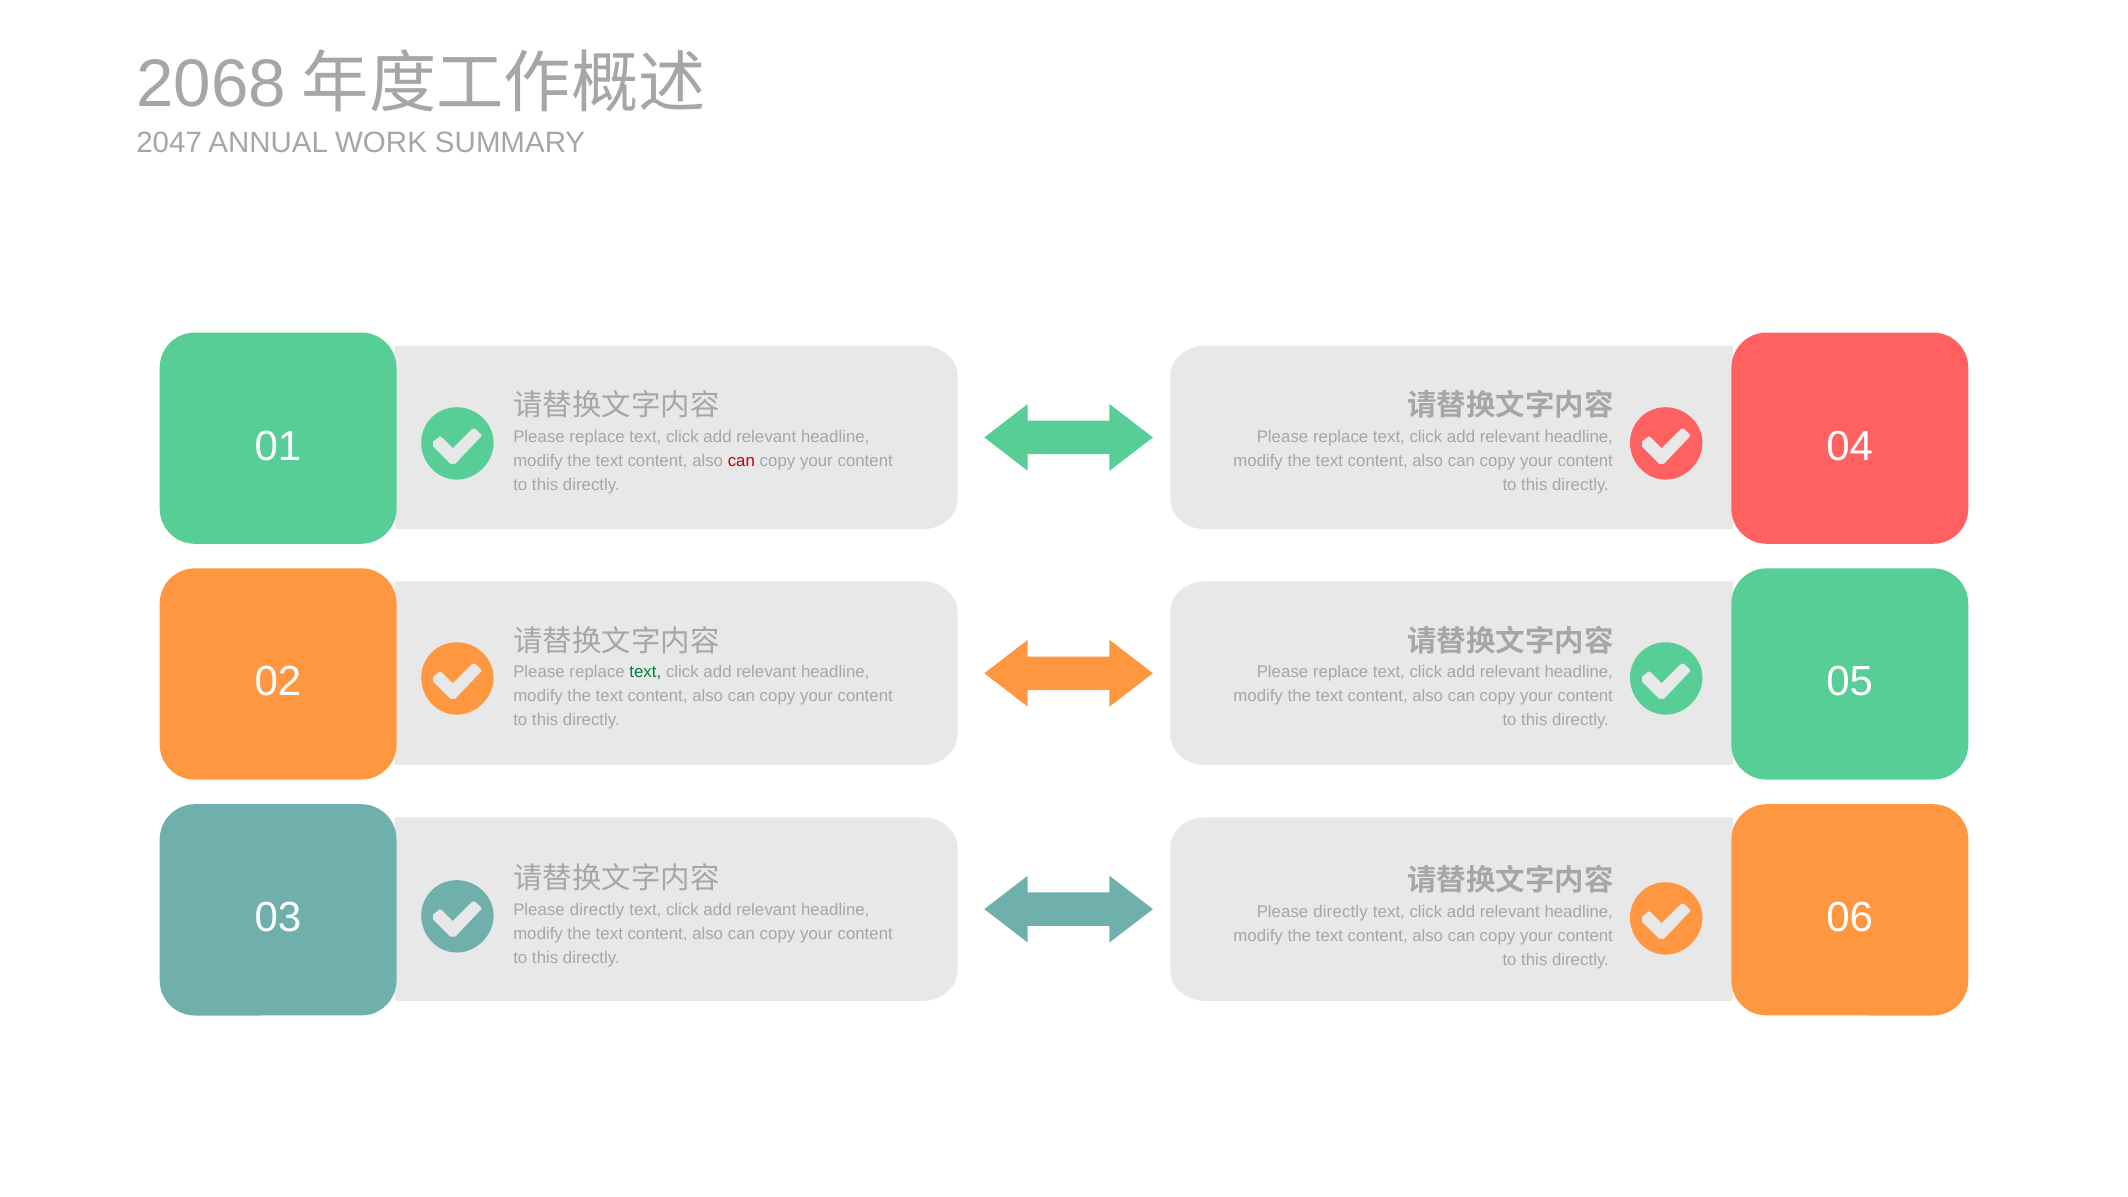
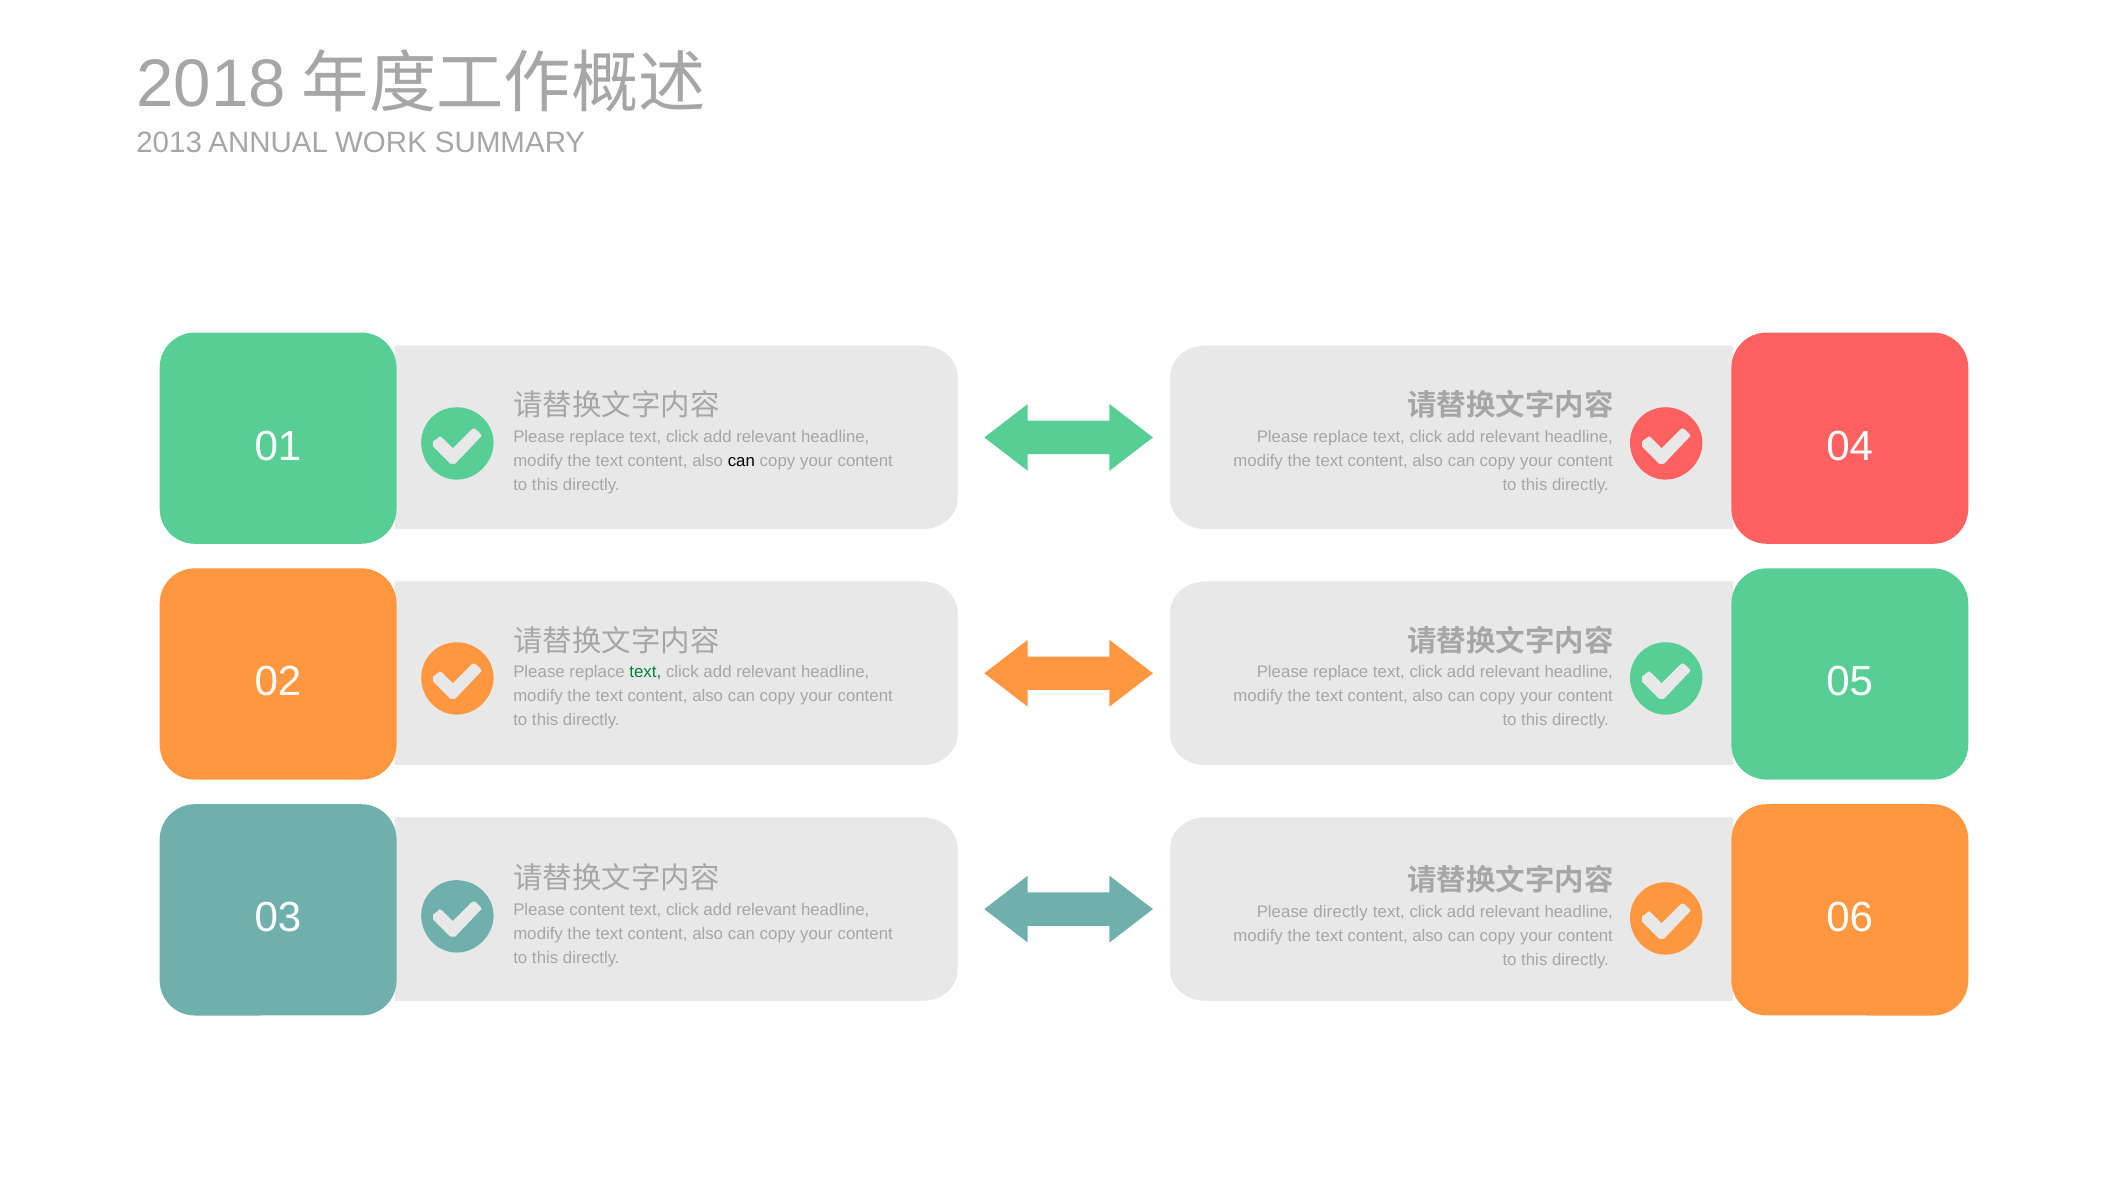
2068: 2068 -> 2018
2047: 2047 -> 2013
can at (741, 461) colour: red -> black
directly at (597, 910): directly -> content
